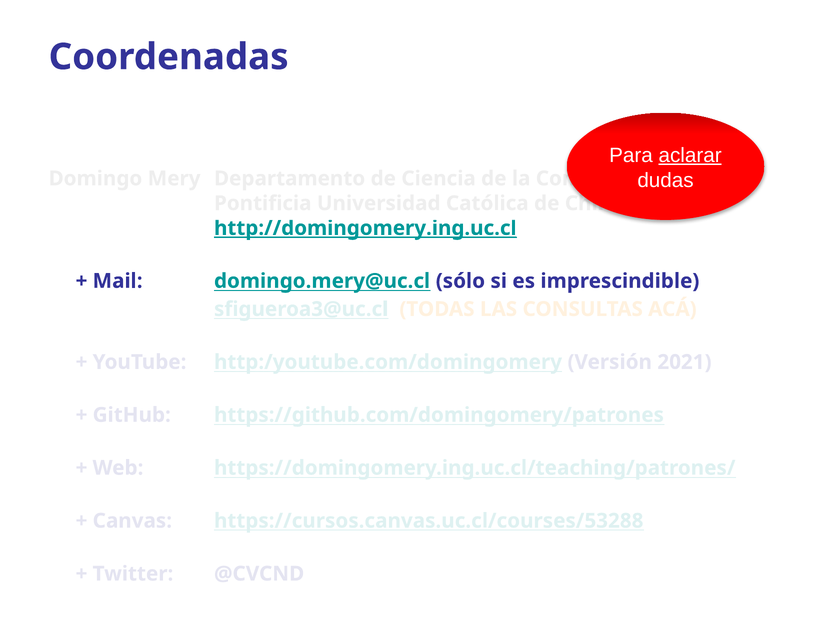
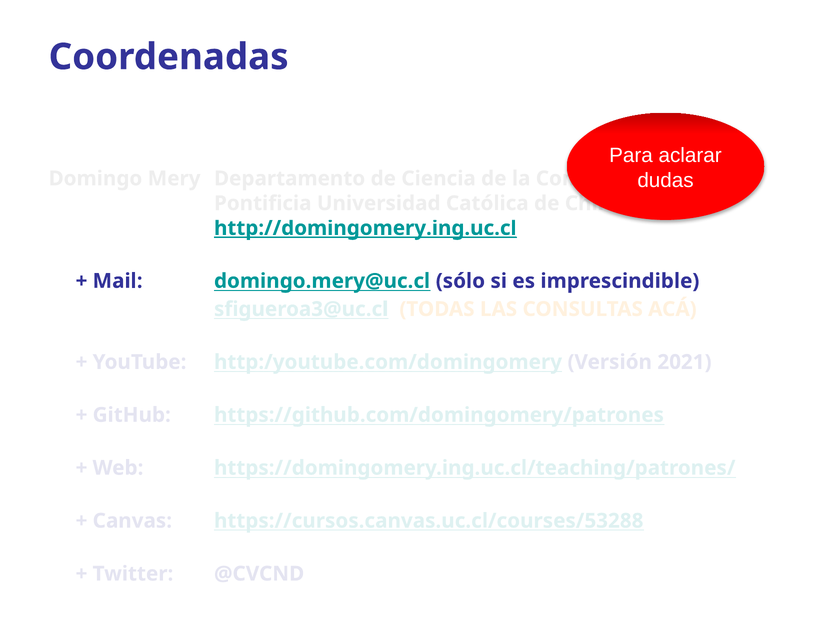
aclarar underline: present -> none
